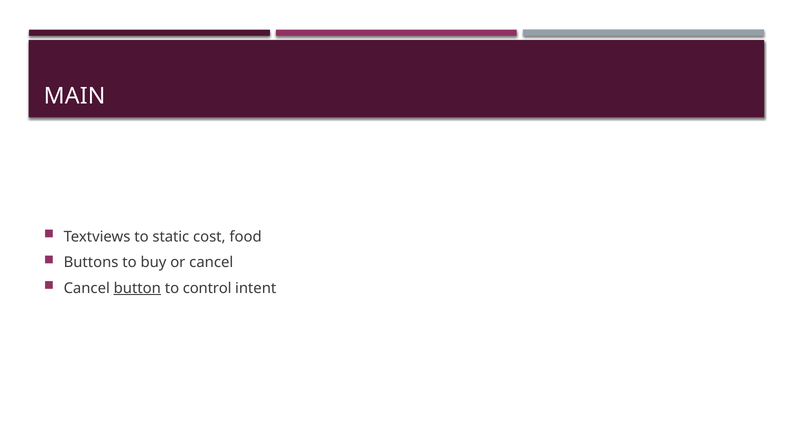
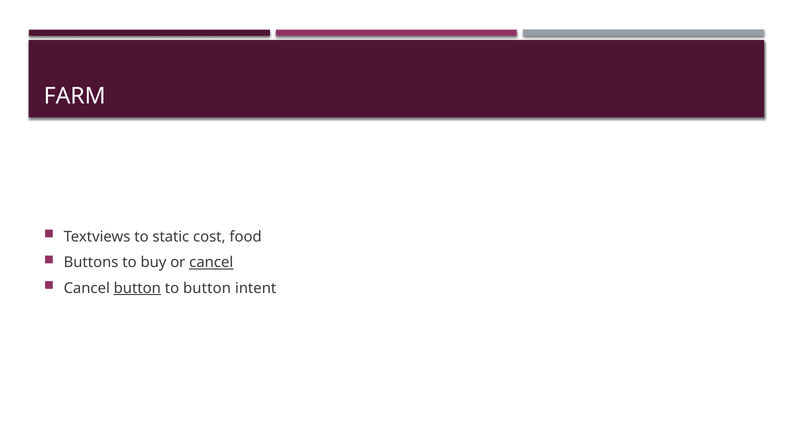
MAIN: MAIN -> FARM
cancel at (211, 262) underline: none -> present
to control: control -> button
